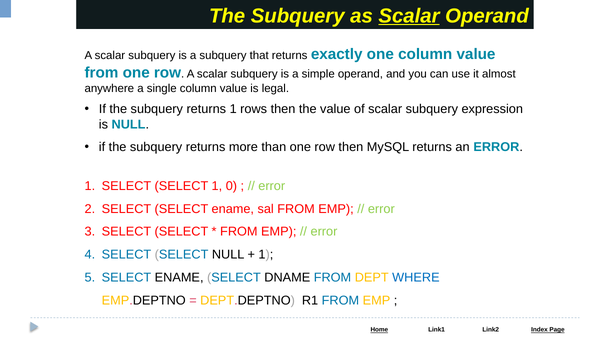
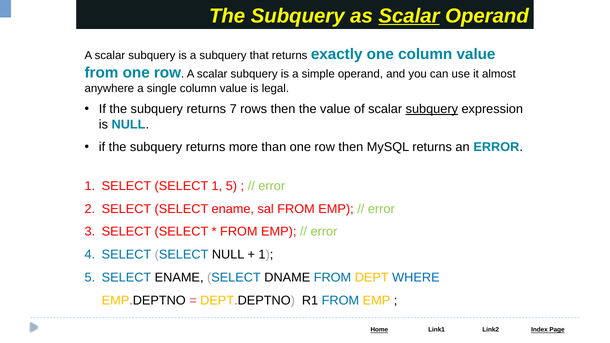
returns 1: 1 -> 7
subquery at (432, 109) underline: none -> present
SELECT 1 0: 0 -> 5
